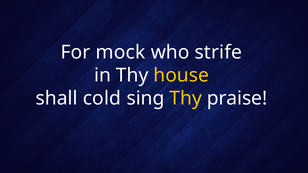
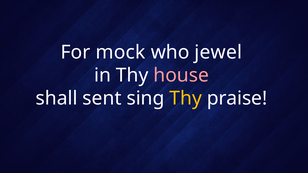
strife: strife -> jewel
house colour: yellow -> pink
cold: cold -> sent
